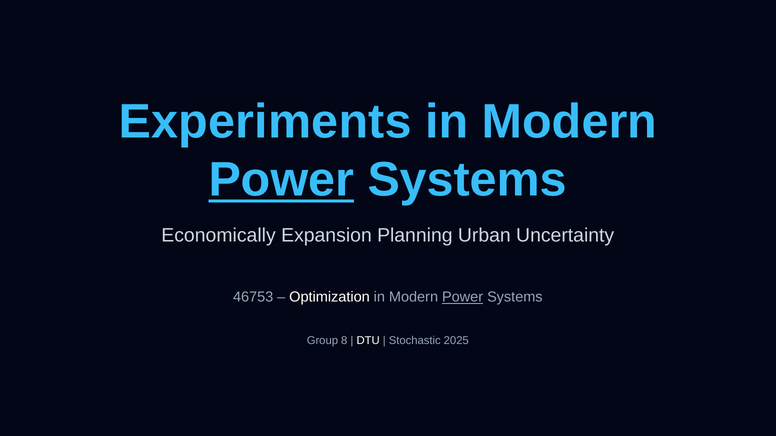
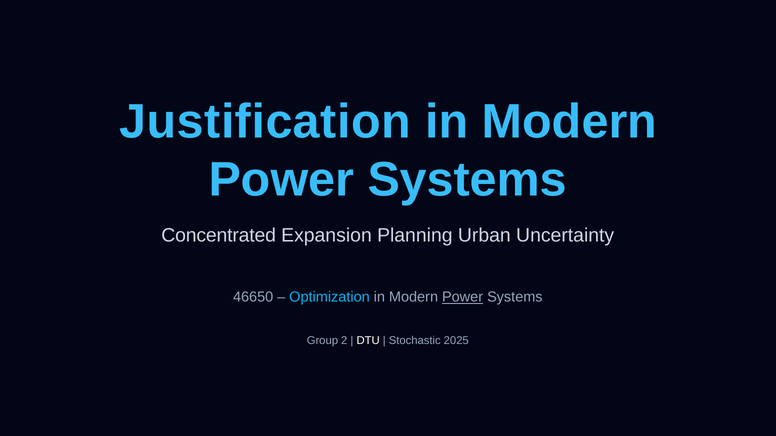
Experiments: Experiments -> Justification
Power at (281, 180) underline: present -> none
Economically: Economically -> Concentrated
46753: 46753 -> 46650
Optimization colour: white -> light blue
8: 8 -> 2
